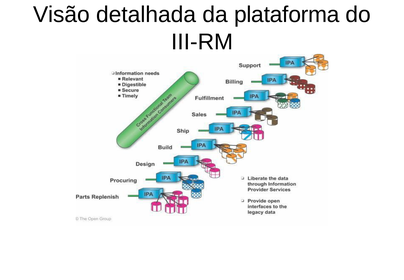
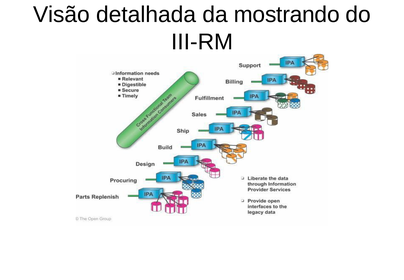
plataforma: plataforma -> mostrando
